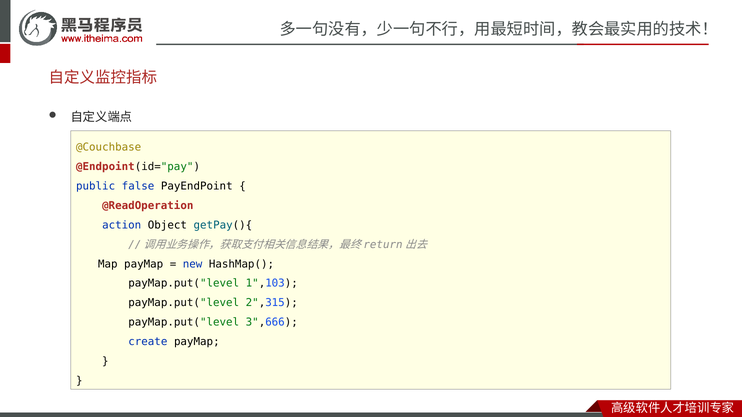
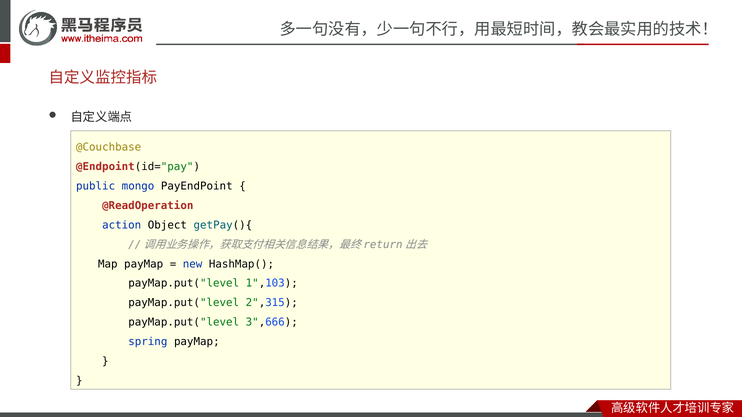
false: false -> mongo
create: create -> spring
